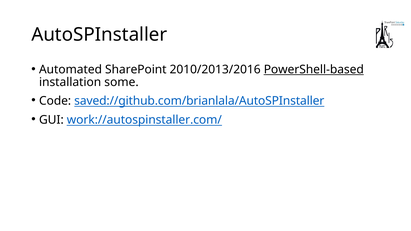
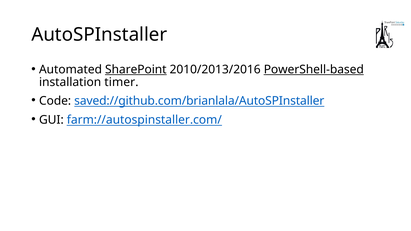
SharePoint underline: none -> present
some: some -> timer
work://autospinstaller.com/: work://autospinstaller.com/ -> farm://autospinstaller.com/
